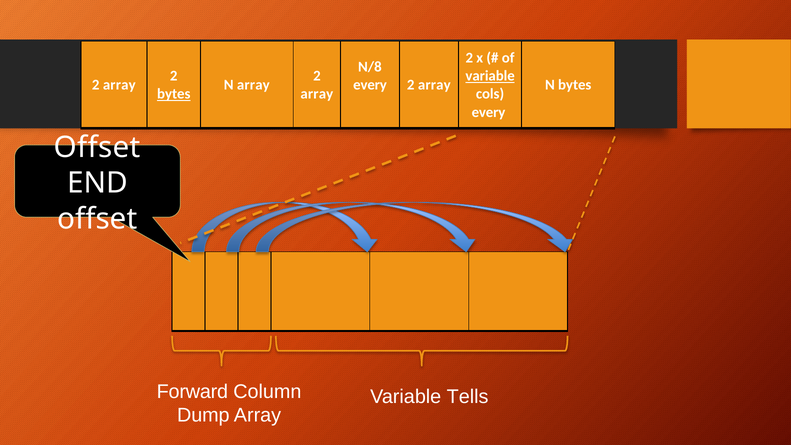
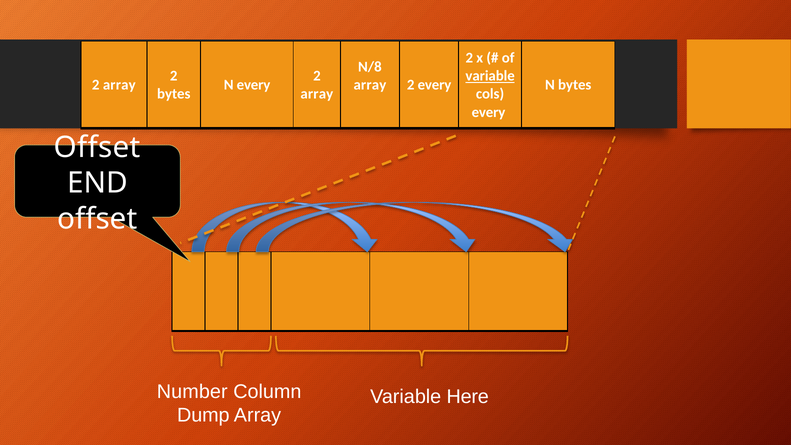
N array: array -> every
every at (370, 85): every -> array
array at (434, 85): array -> every
bytes at (174, 94) underline: present -> none
Forward: Forward -> Number
Tells: Tells -> Here
